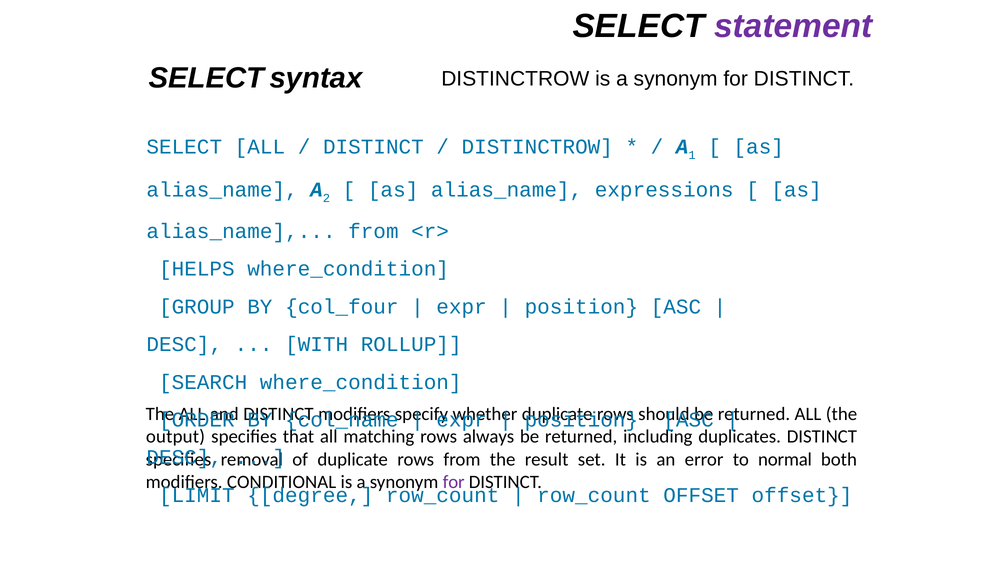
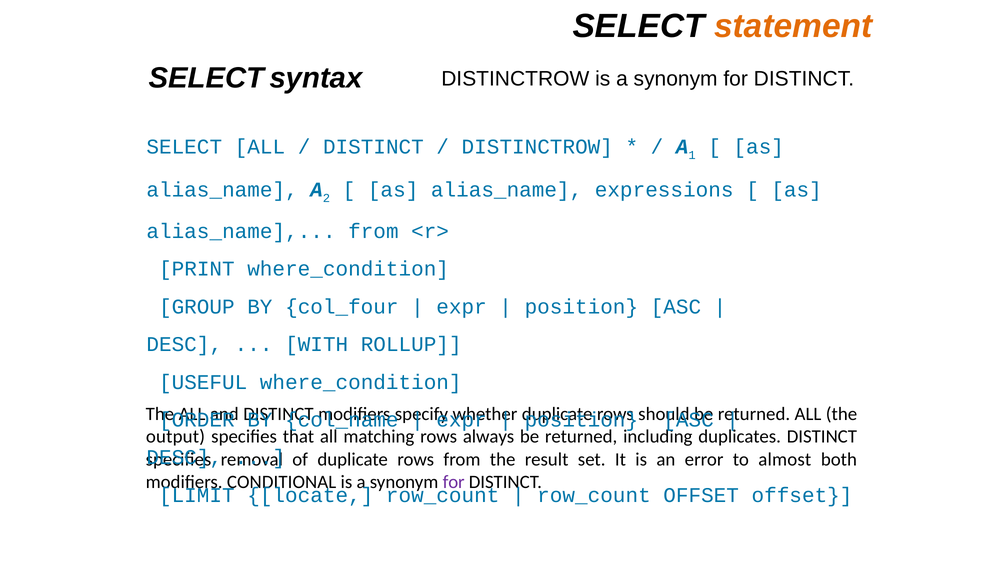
statement colour: purple -> orange
HELPS: HELPS -> PRINT
SEARCH: SEARCH -> USEFUL
normal: normal -> almost
degree: degree -> locate
